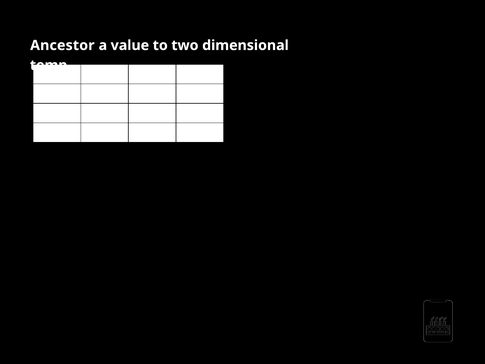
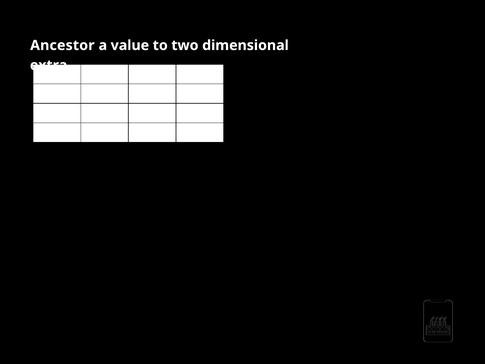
temp: temp -> extra
